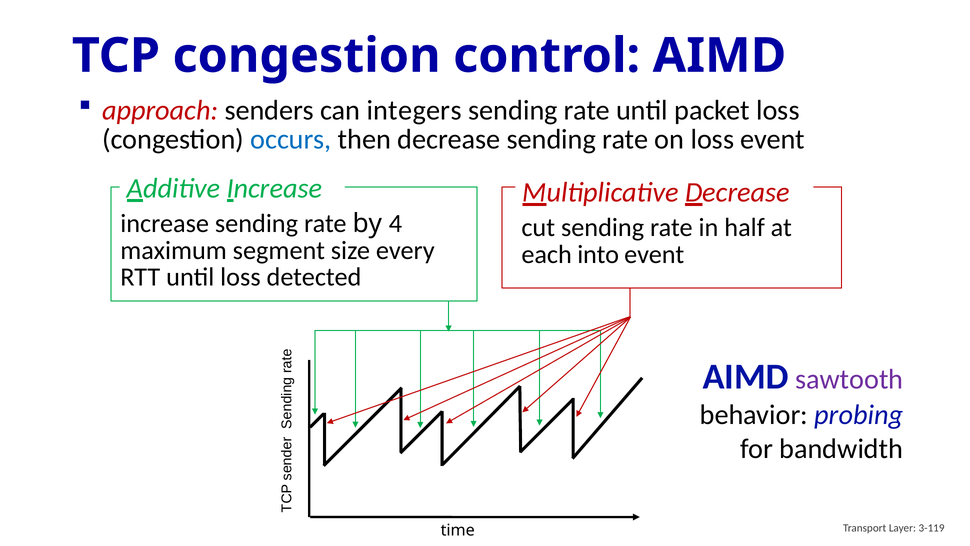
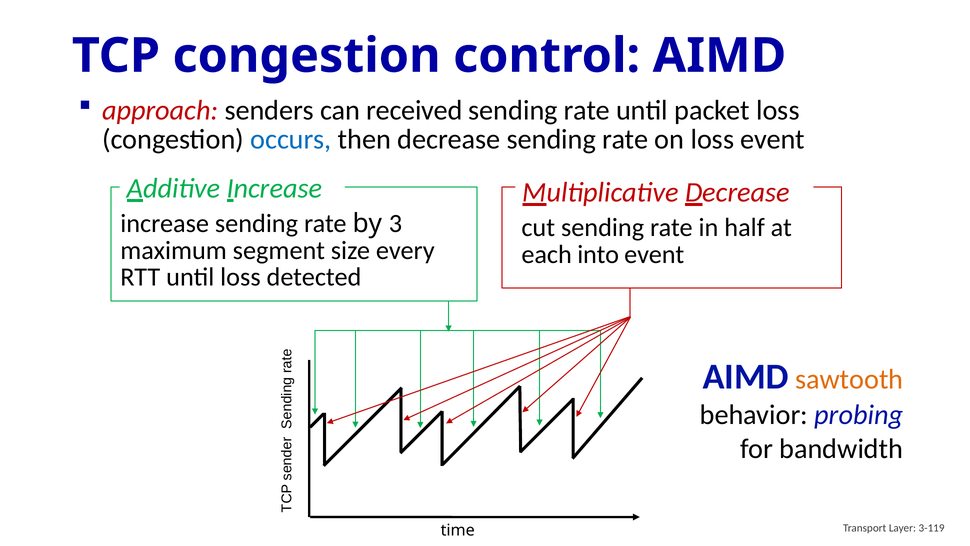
integers: integers -> received
4: 4 -> 3
sawtooth colour: purple -> orange
